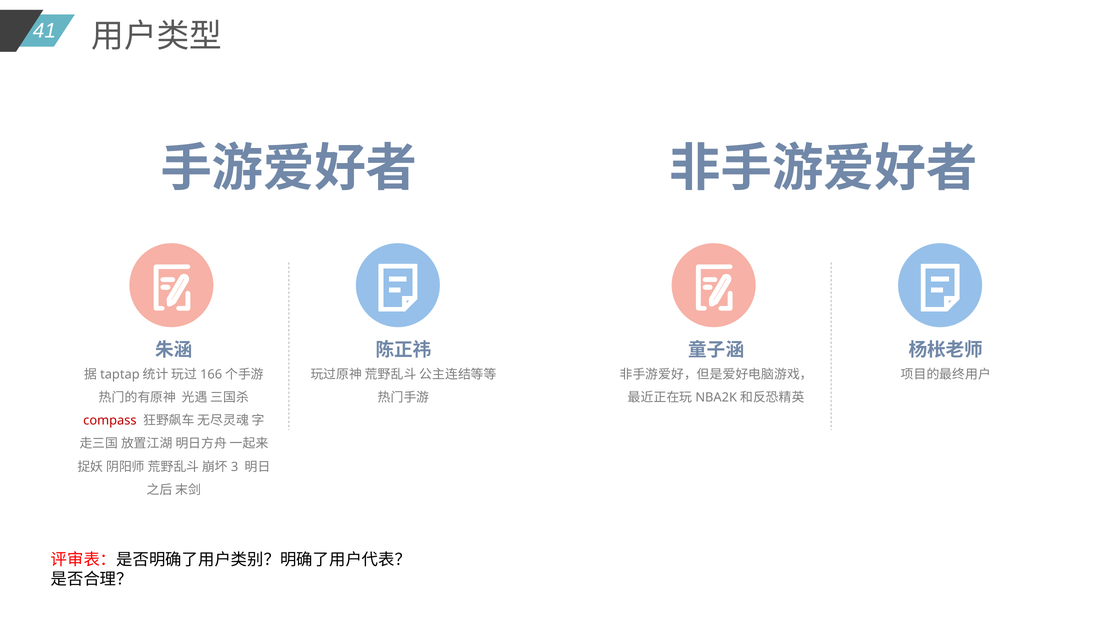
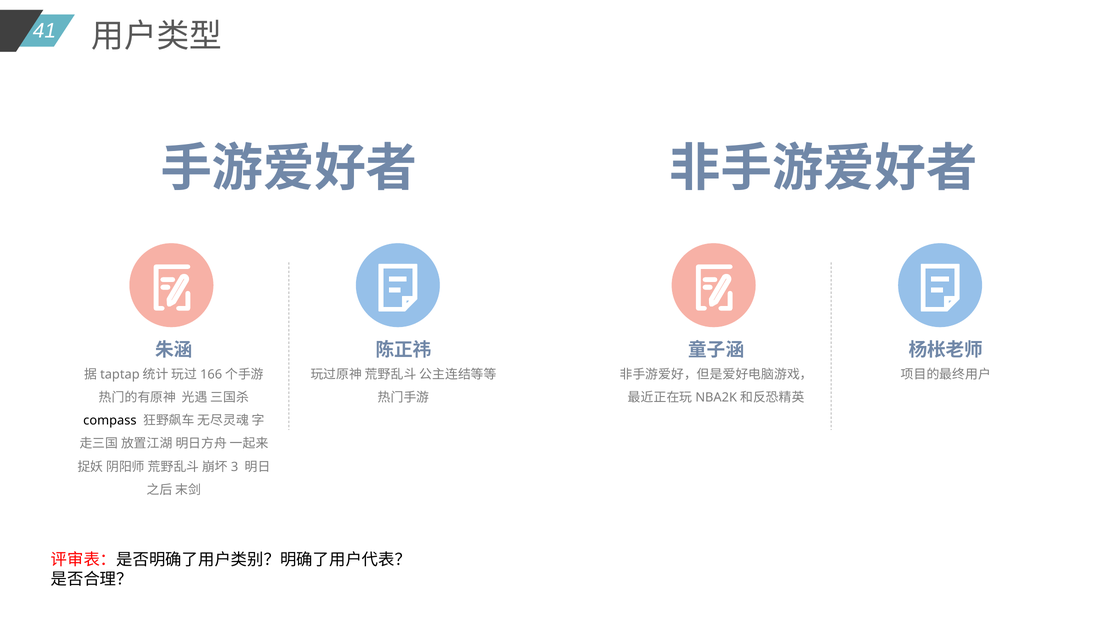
compass colour: red -> black
